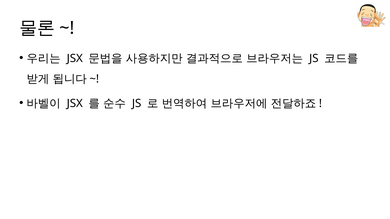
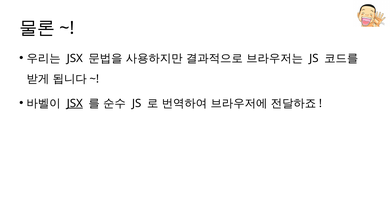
JSX at (75, 103) underline: none -> present
